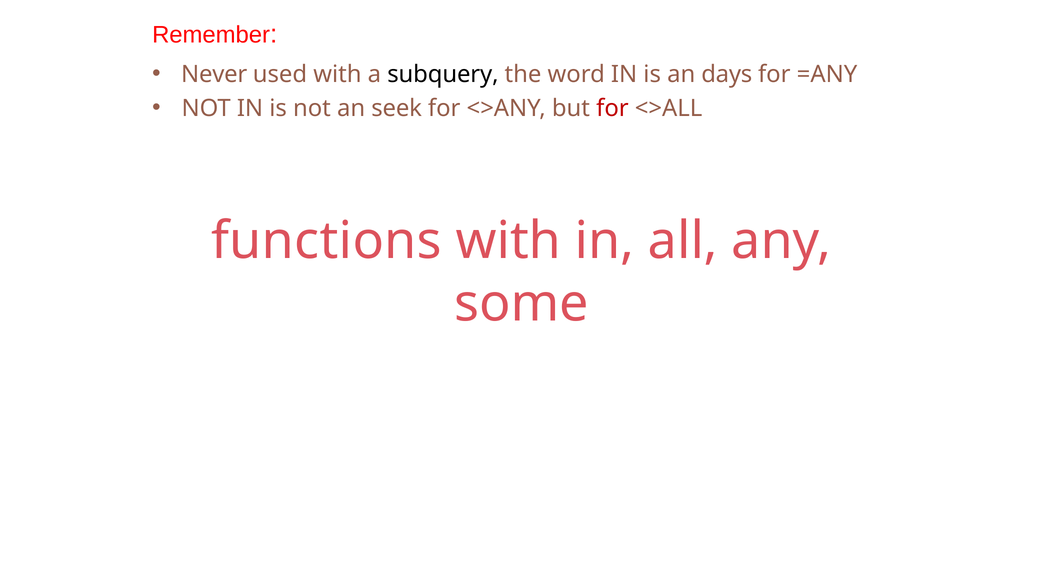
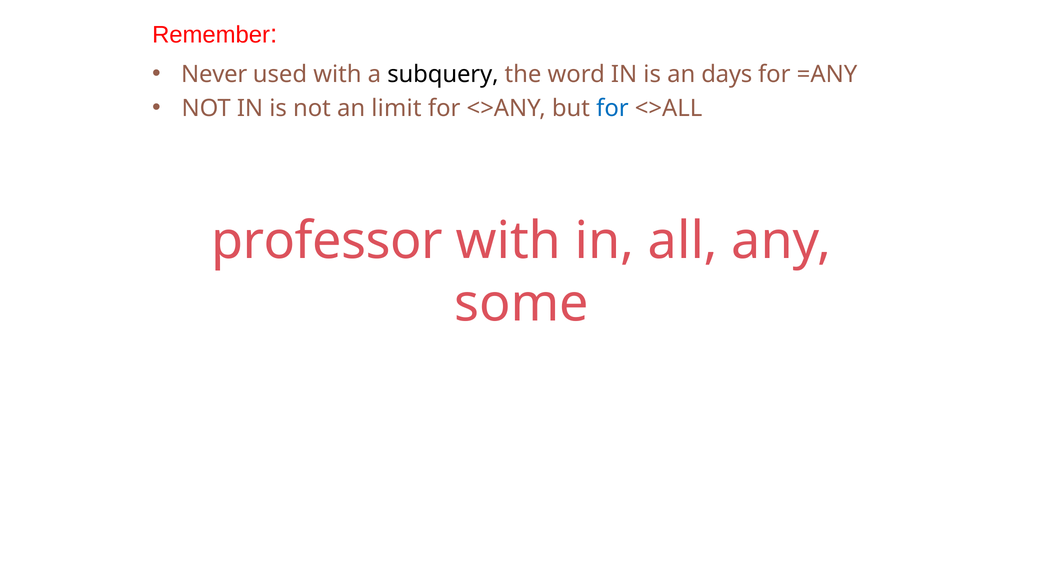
seek: seek -> limit
for at (612, 108) colour: red -> blue
functions: functions -> professor
